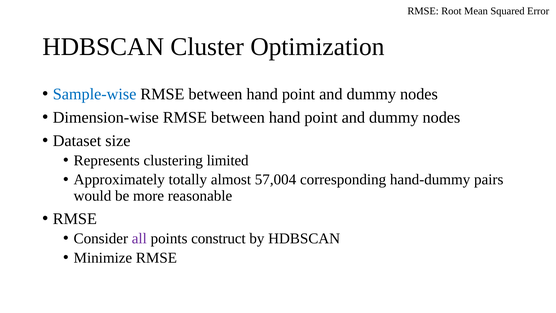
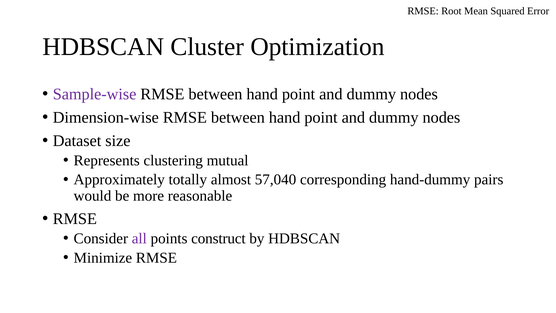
Sample-wise colour: blue -> purple
limited: limited -> mutual
57,004: 57,004 -> 57,040
